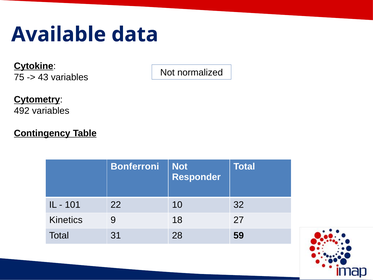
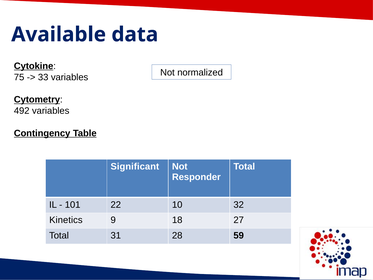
43: 43 -> 33
Bonferroni: Bonferroni -> Significant
